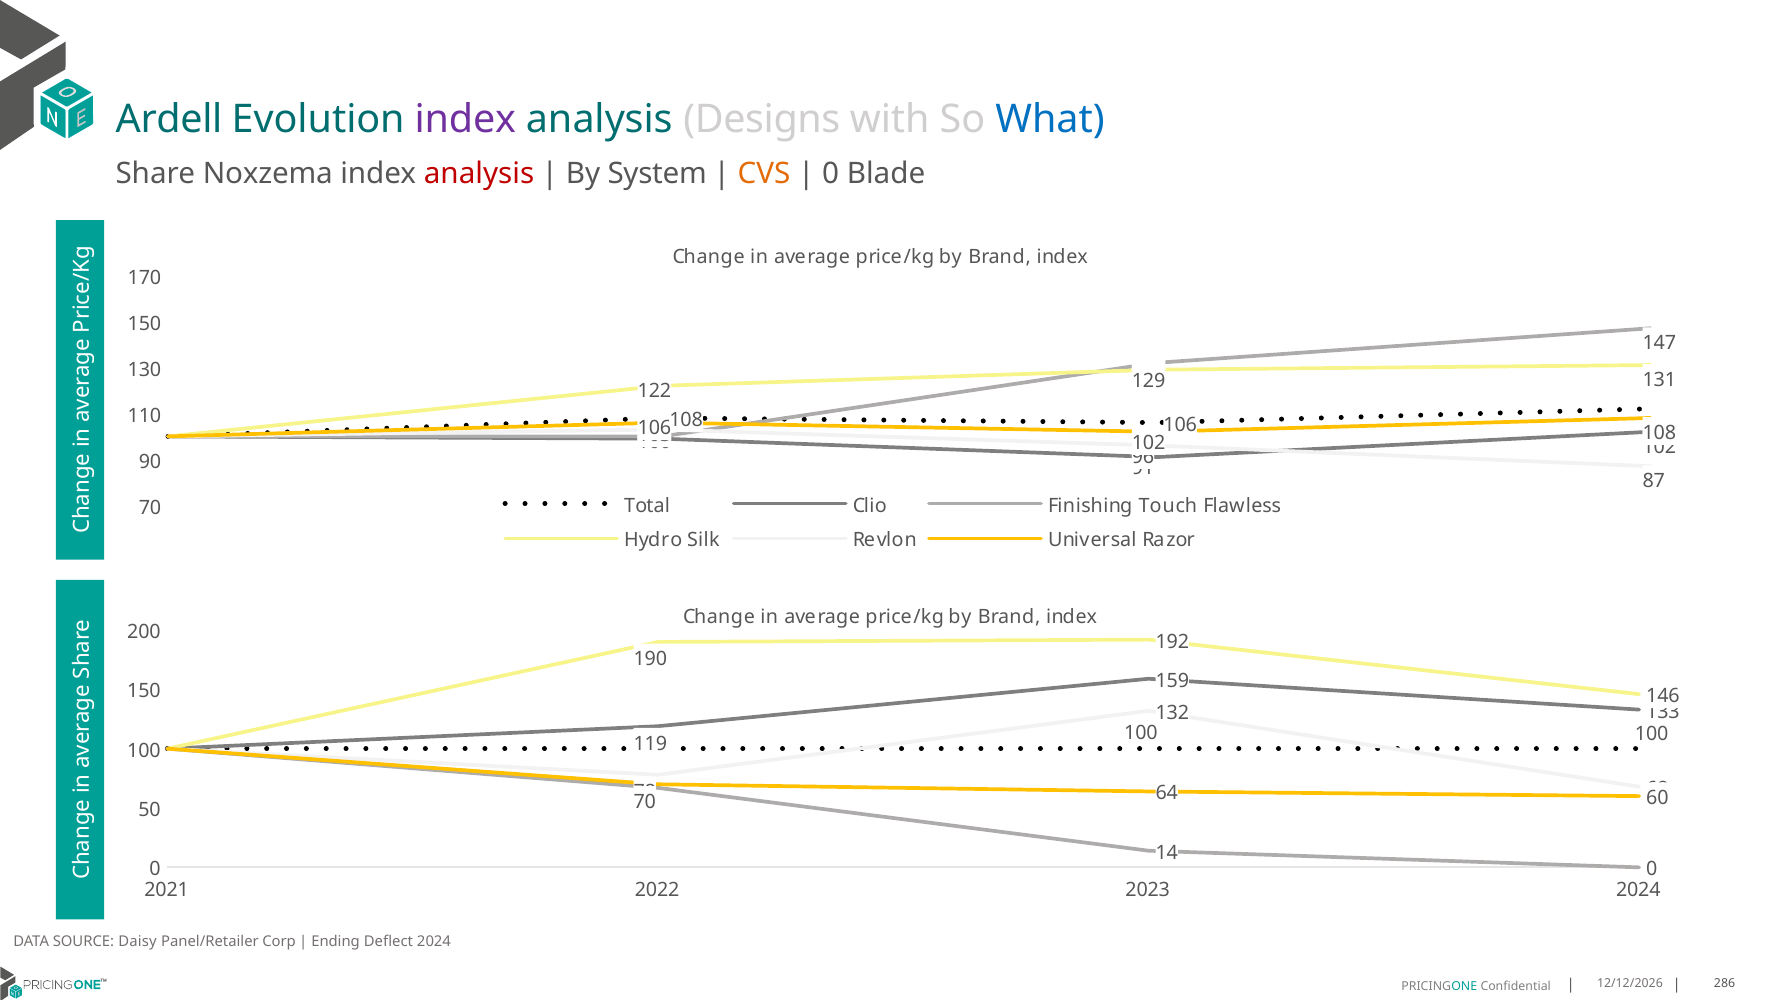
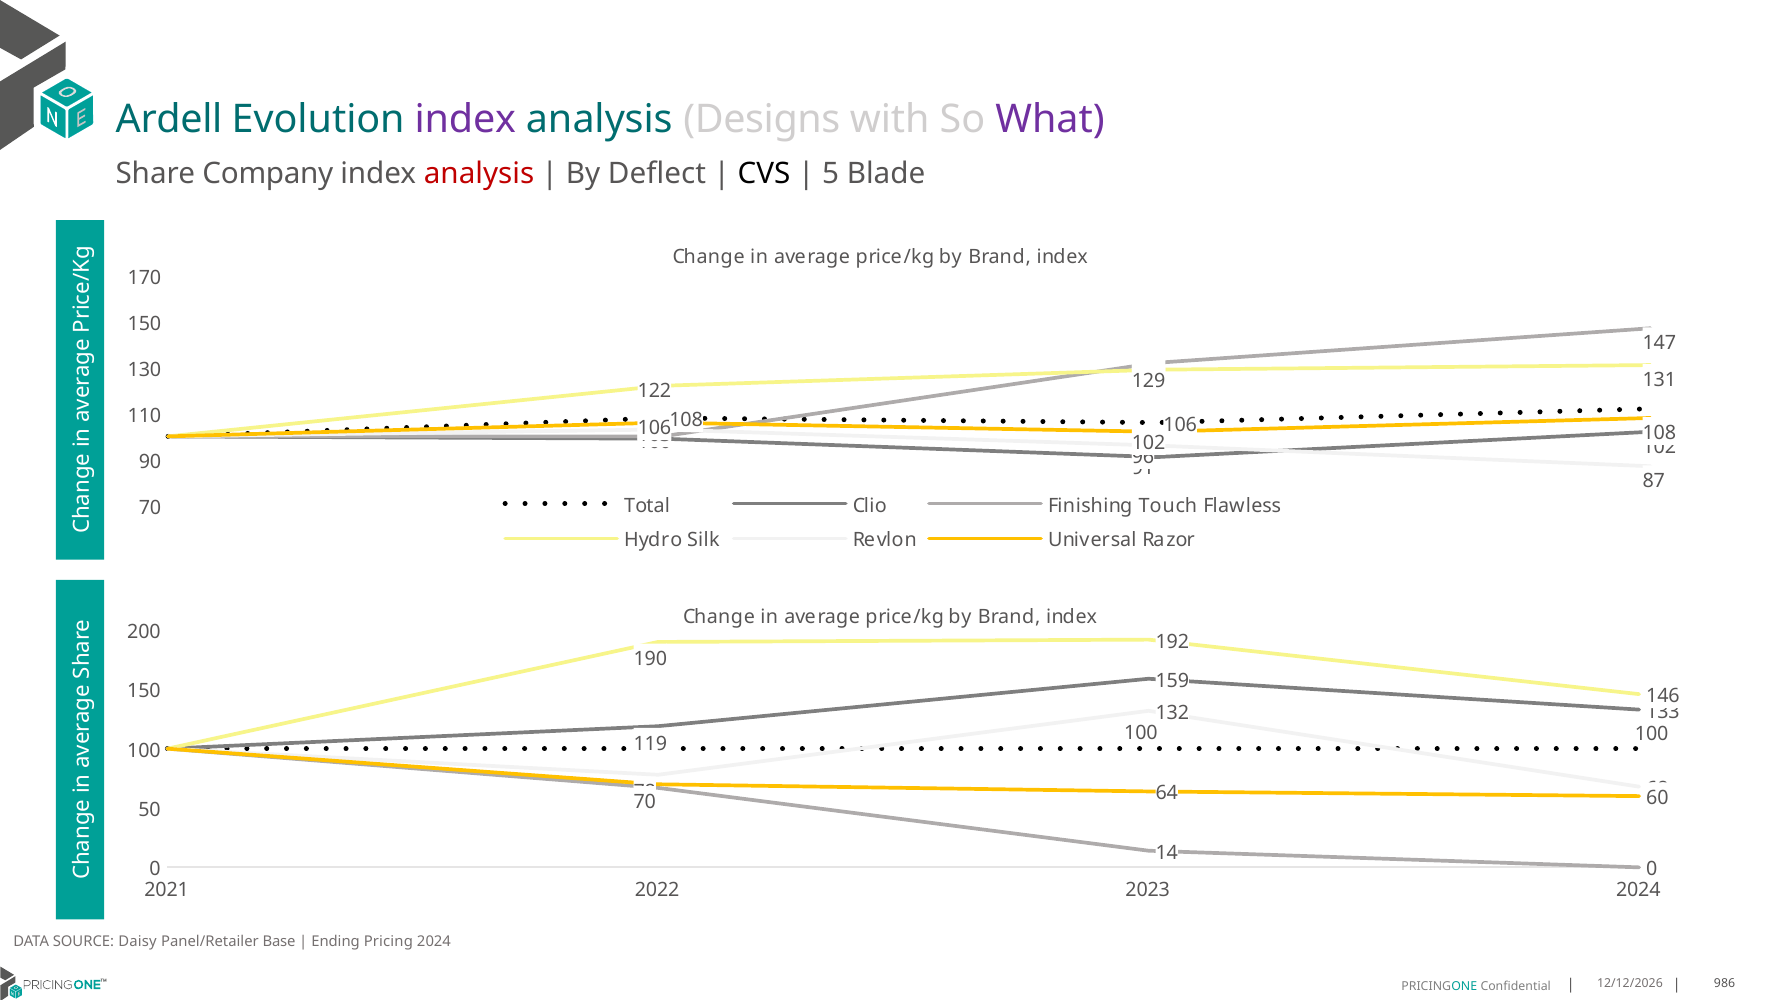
What colour: blue -> purple
Noxzema: Noxzema -> Company
System: System -> Deflect
CVS colour: orange -> black
0 at (831, 173): 0 -> 5
Corp: Corp -> Base
Deflect: Deflect -> Pricing
286: 286 -> 986
